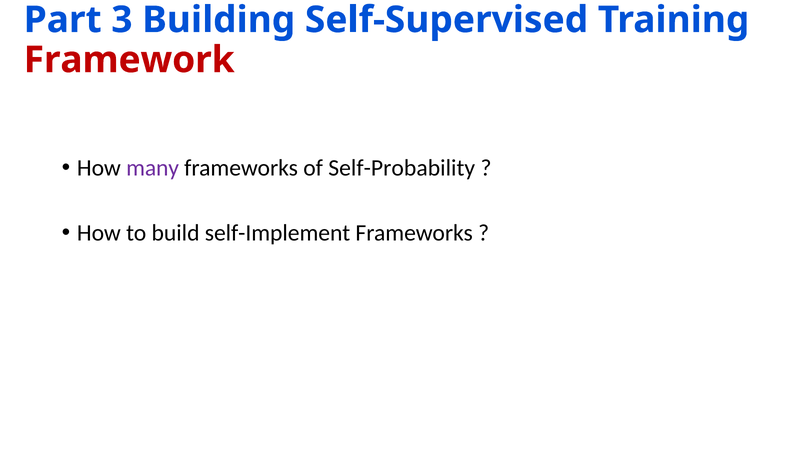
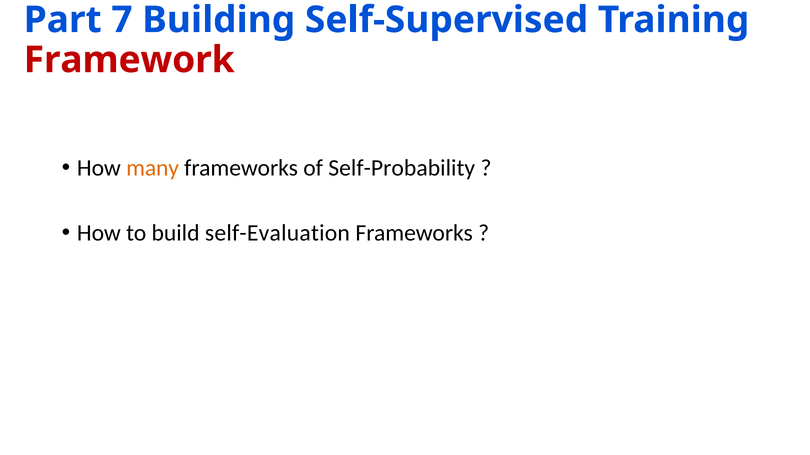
3: 3 -> 7
many colour: purple -> orange
self-Implement: self-Implement -> self-Evaluation
